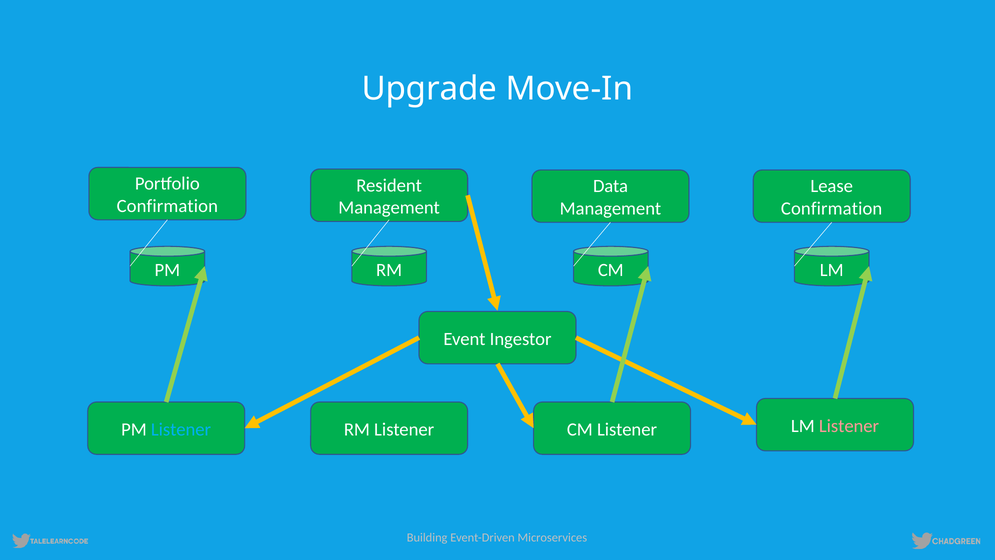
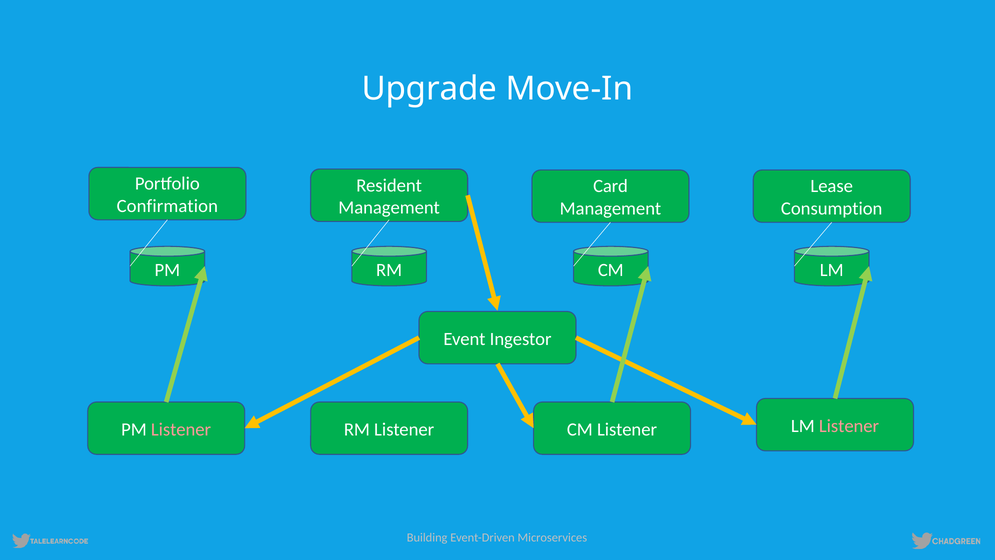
Data: Data -> Card
Confirmation at (832, 209): Confirmation -> Consumption
Listener at (181, 429) colour: light blue -> pink
